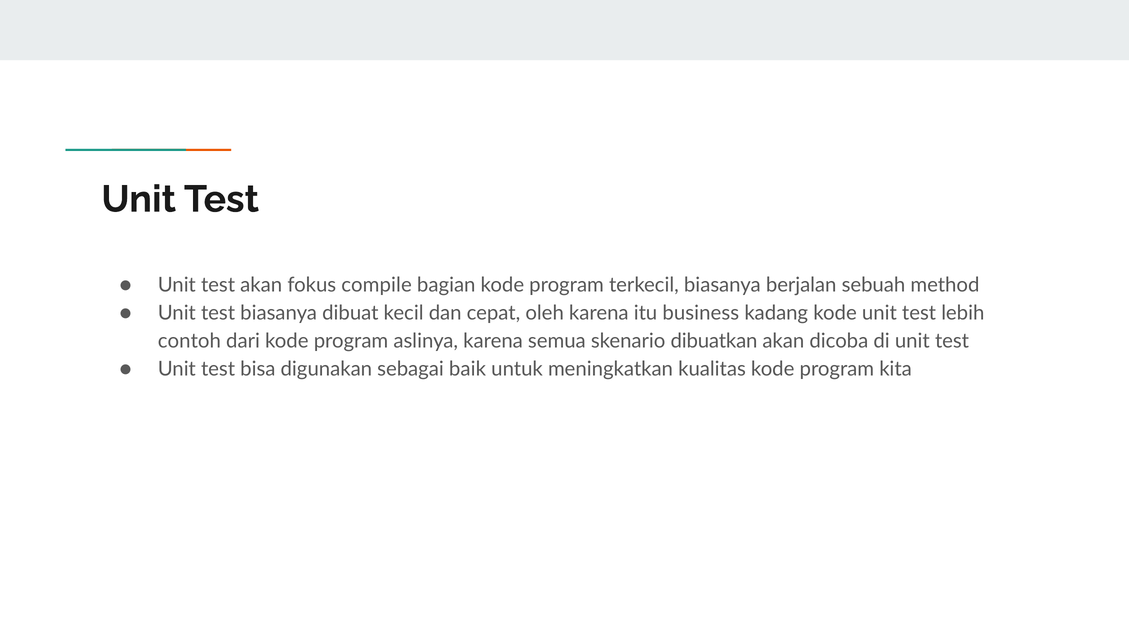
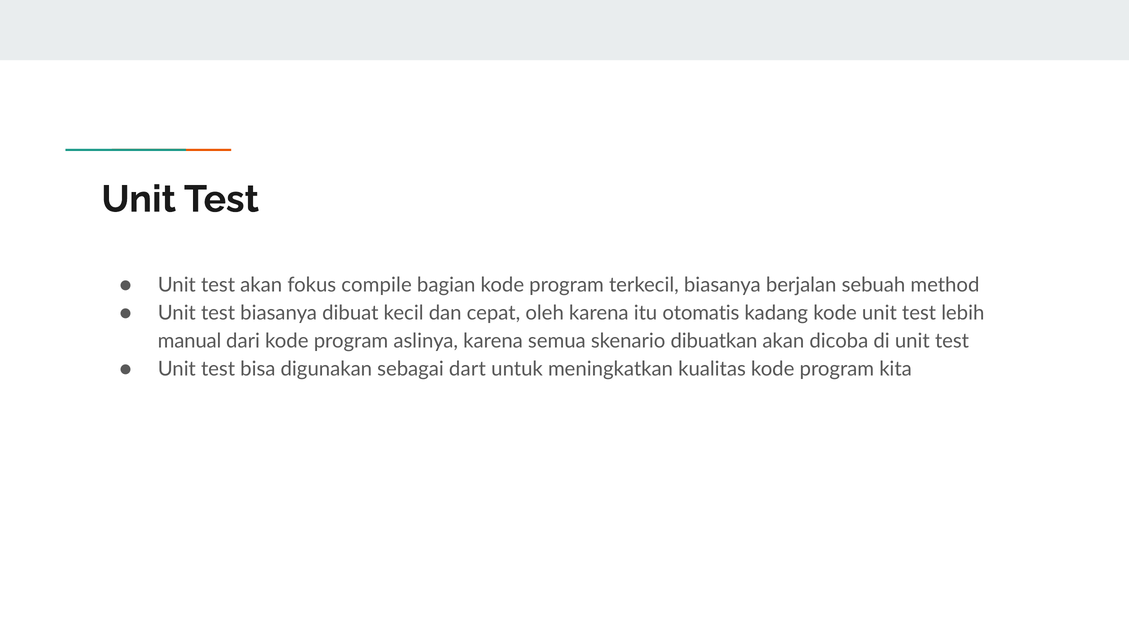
business: business -> otomatis
contoh: contoh -> manual
baik: baik -> dart
